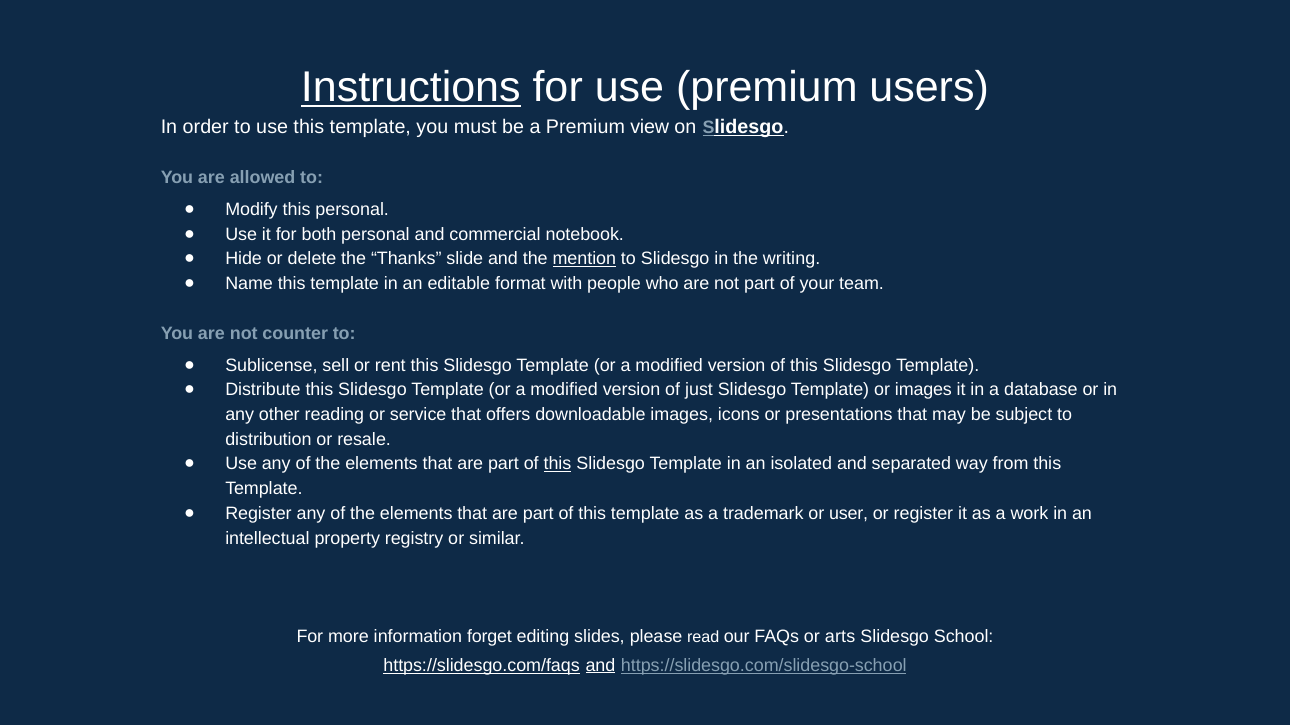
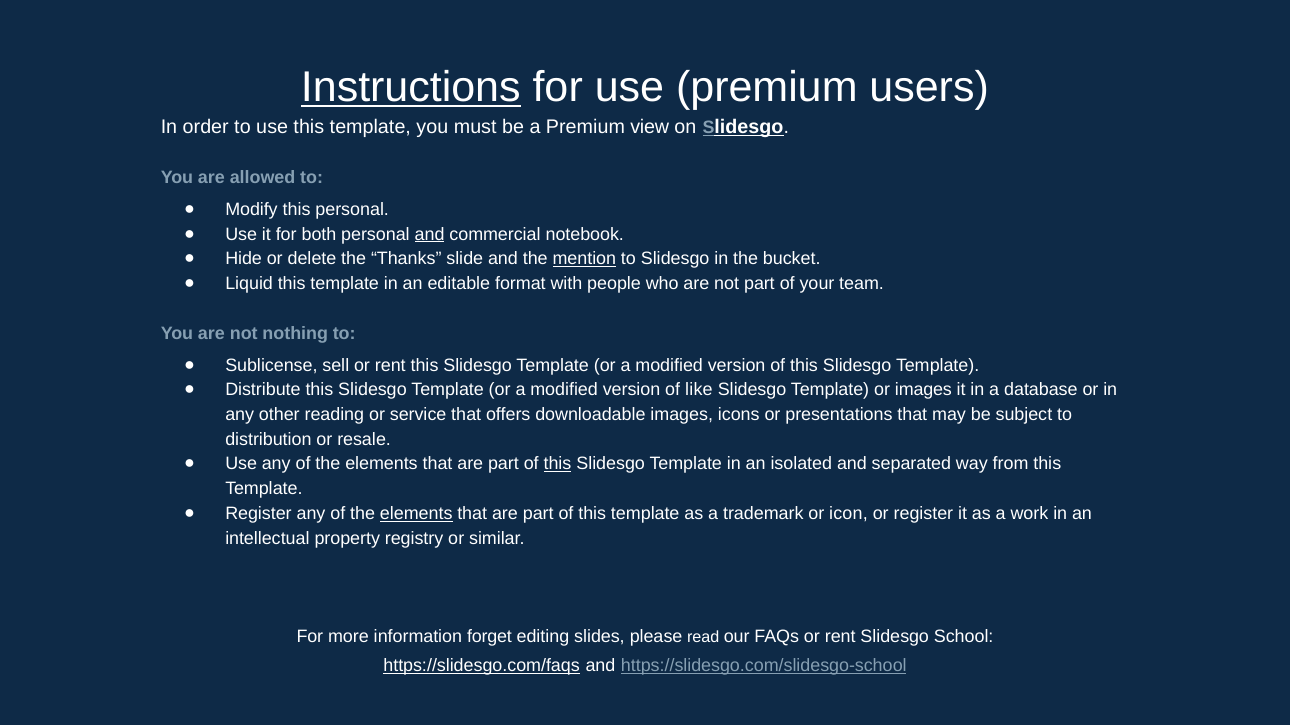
and at (430, 234) underline: none -> present
writing: writing -> bucket
Name: Name -> Liquid
counter: counter -> nothing
just: just -> like
elements at (416, 514) underline: none -> present
user: user -> icon
FAQs or arts: arts -> rent
and at (600, 666) underline: present -> none
